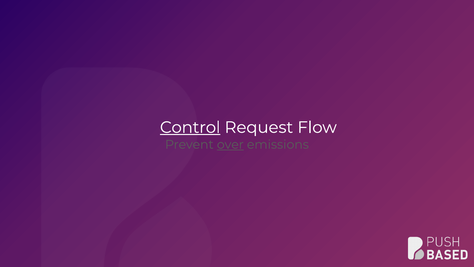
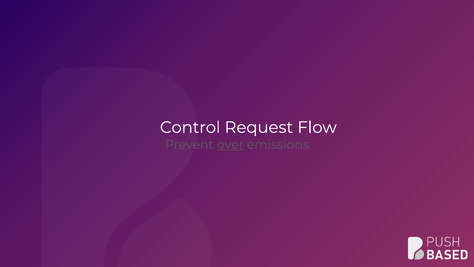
Control underline: present -> none
